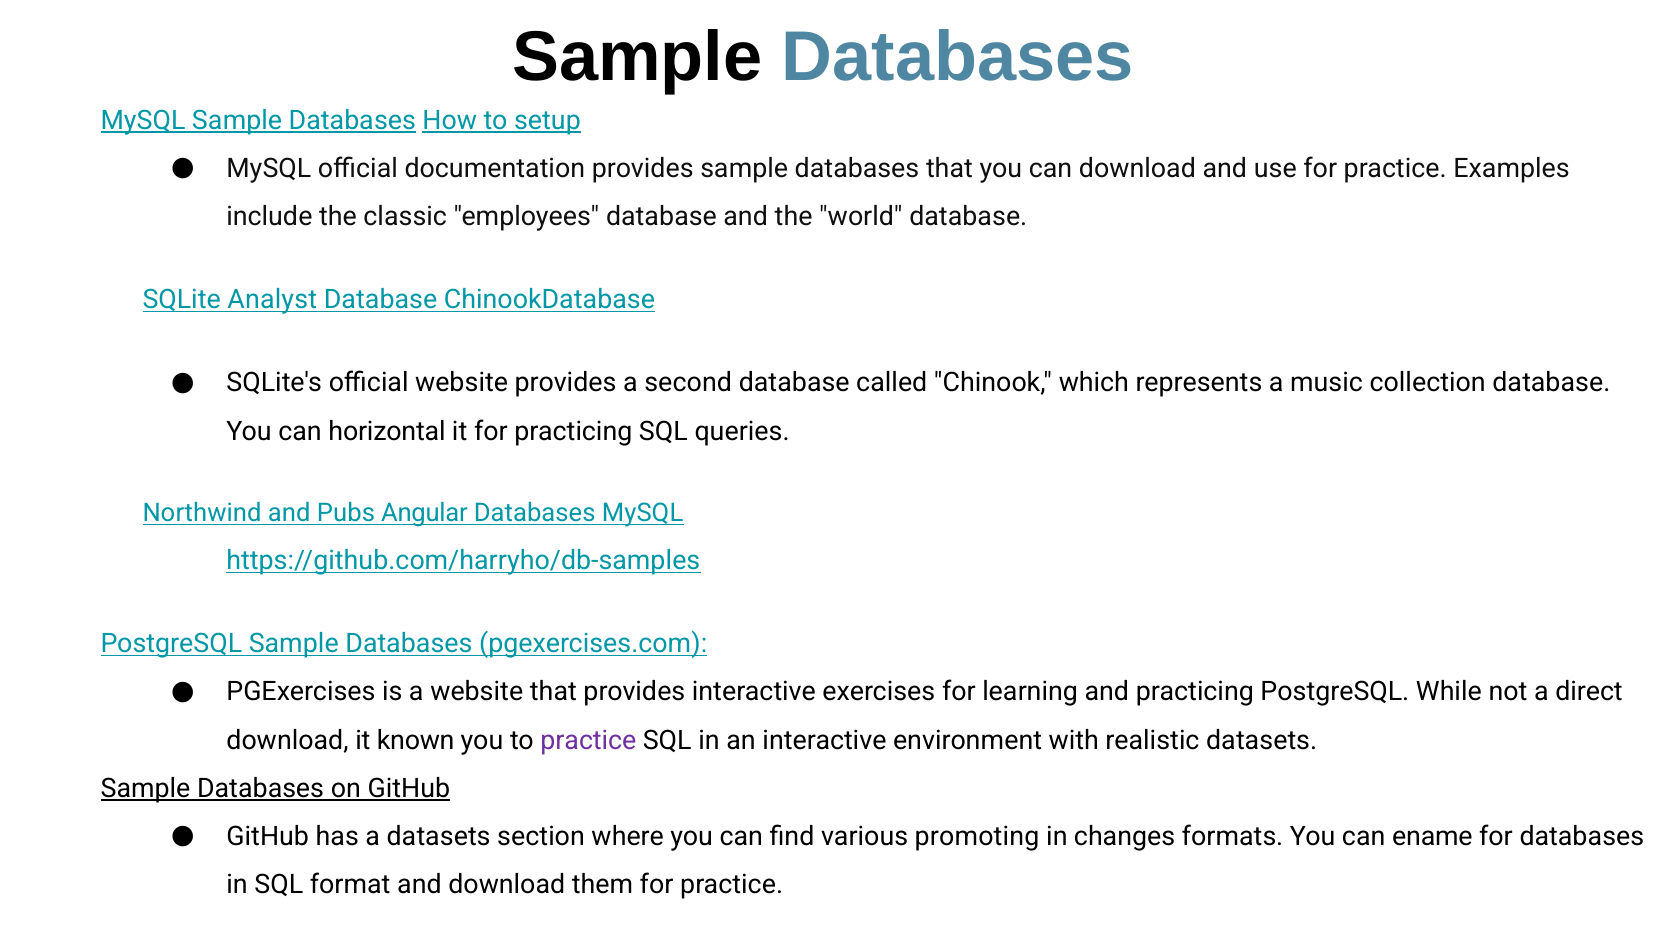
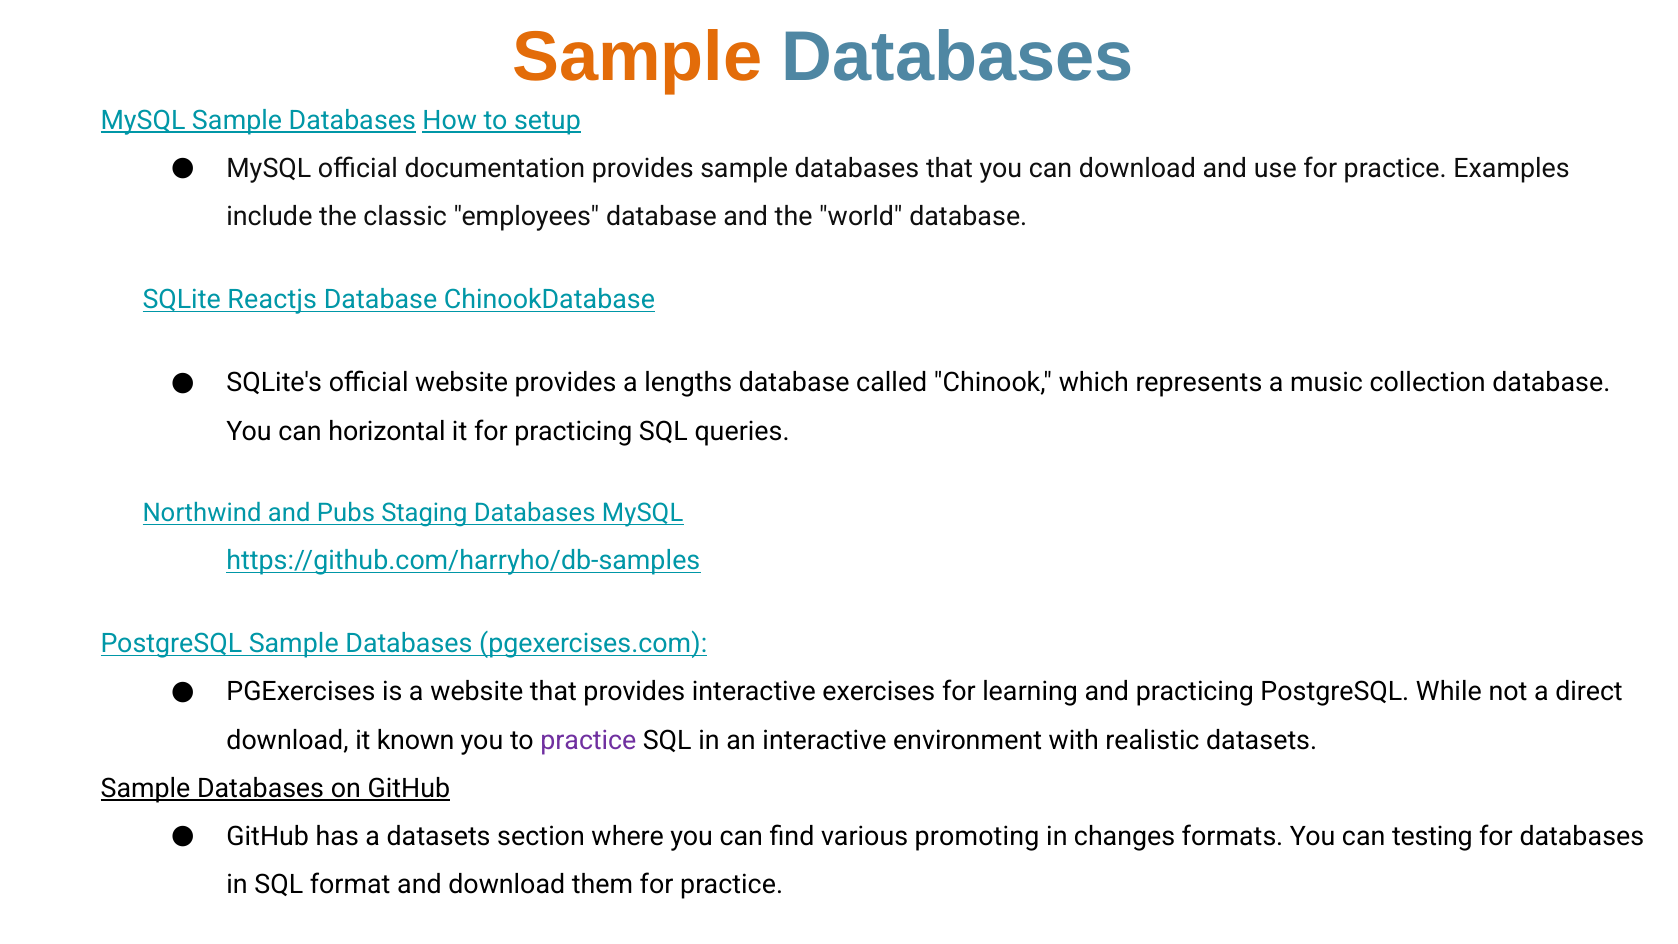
Sample at (637, 57) colour: black -> orange
Analyst: Analyst -> Reactjs
second: second -> lengths
Angular: Angular -> Staging
ename: ename -> testing
